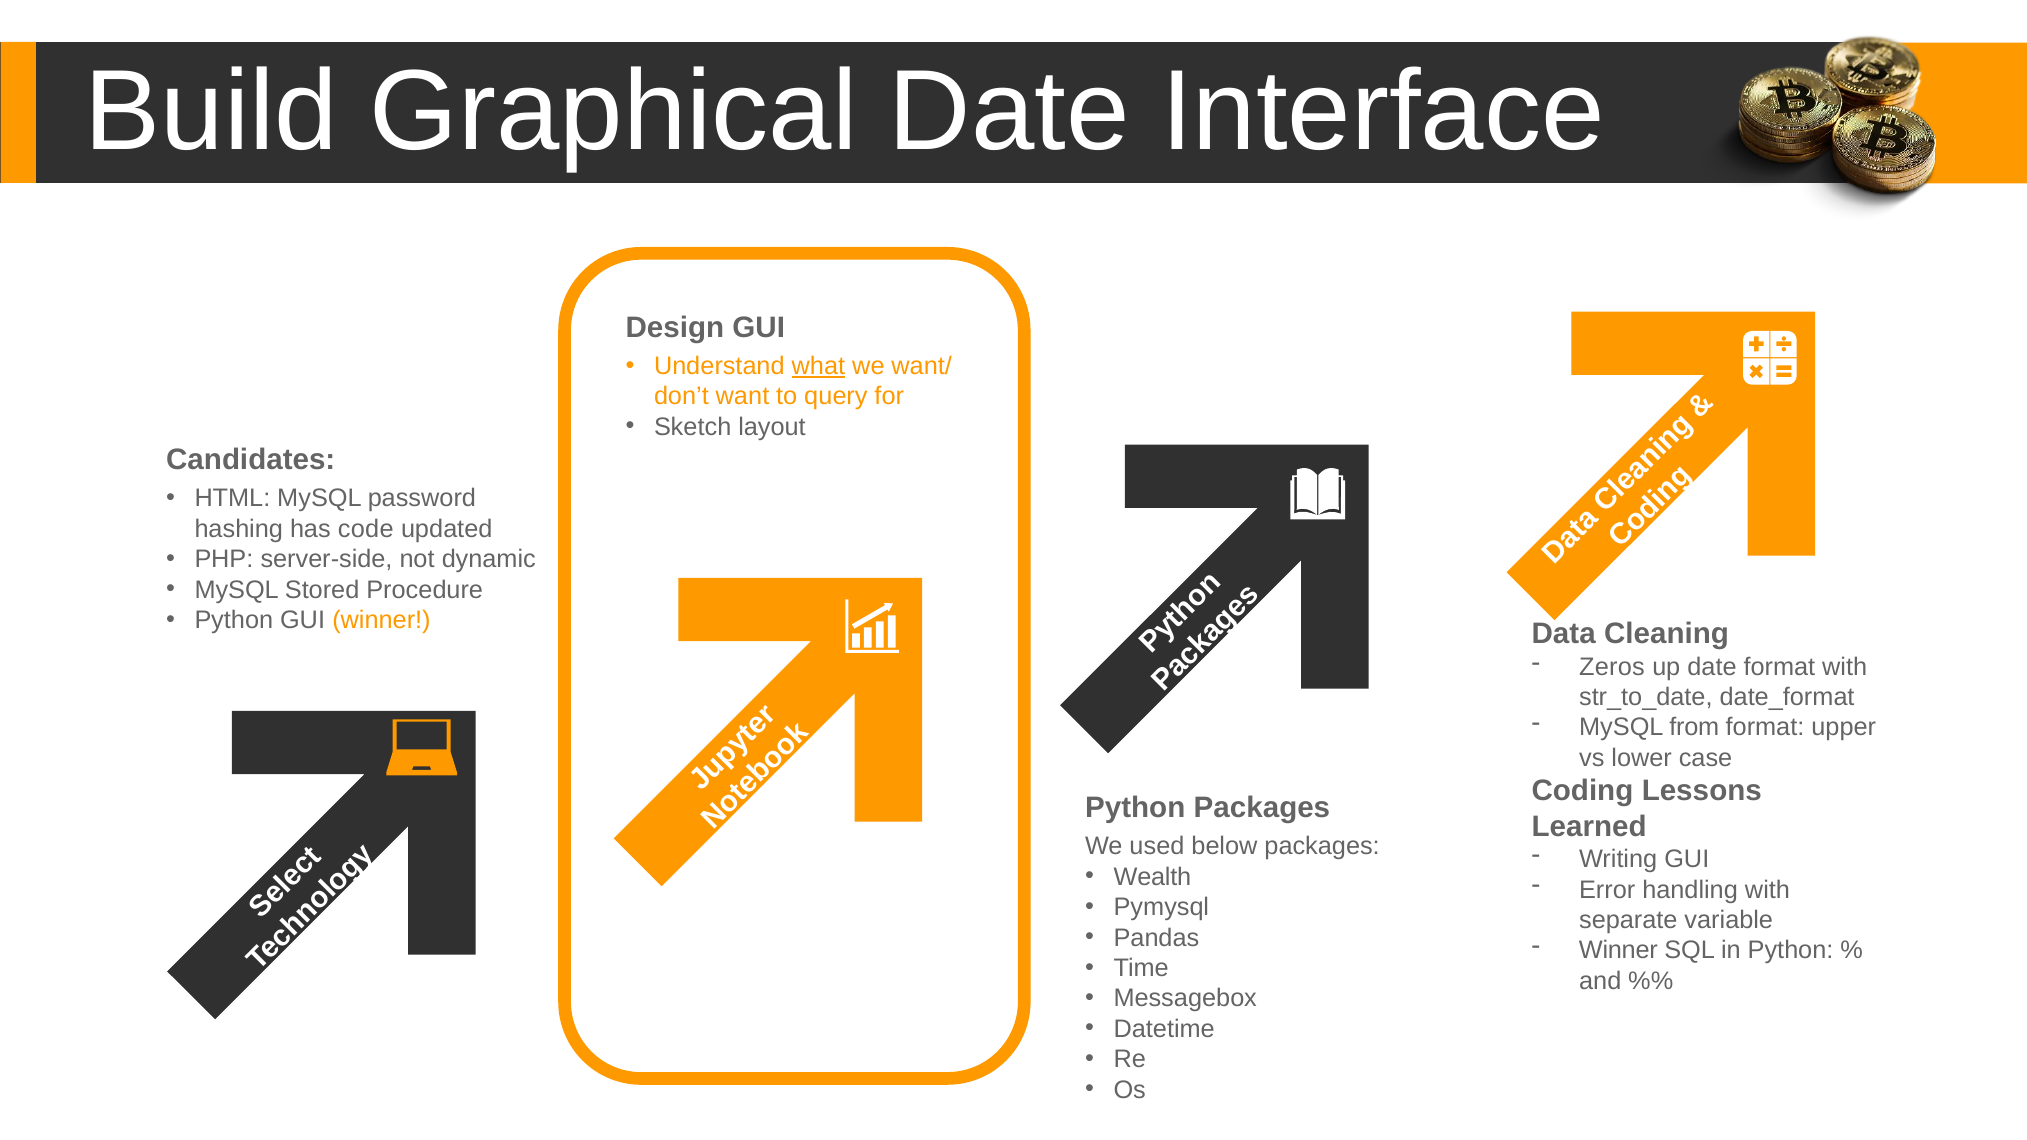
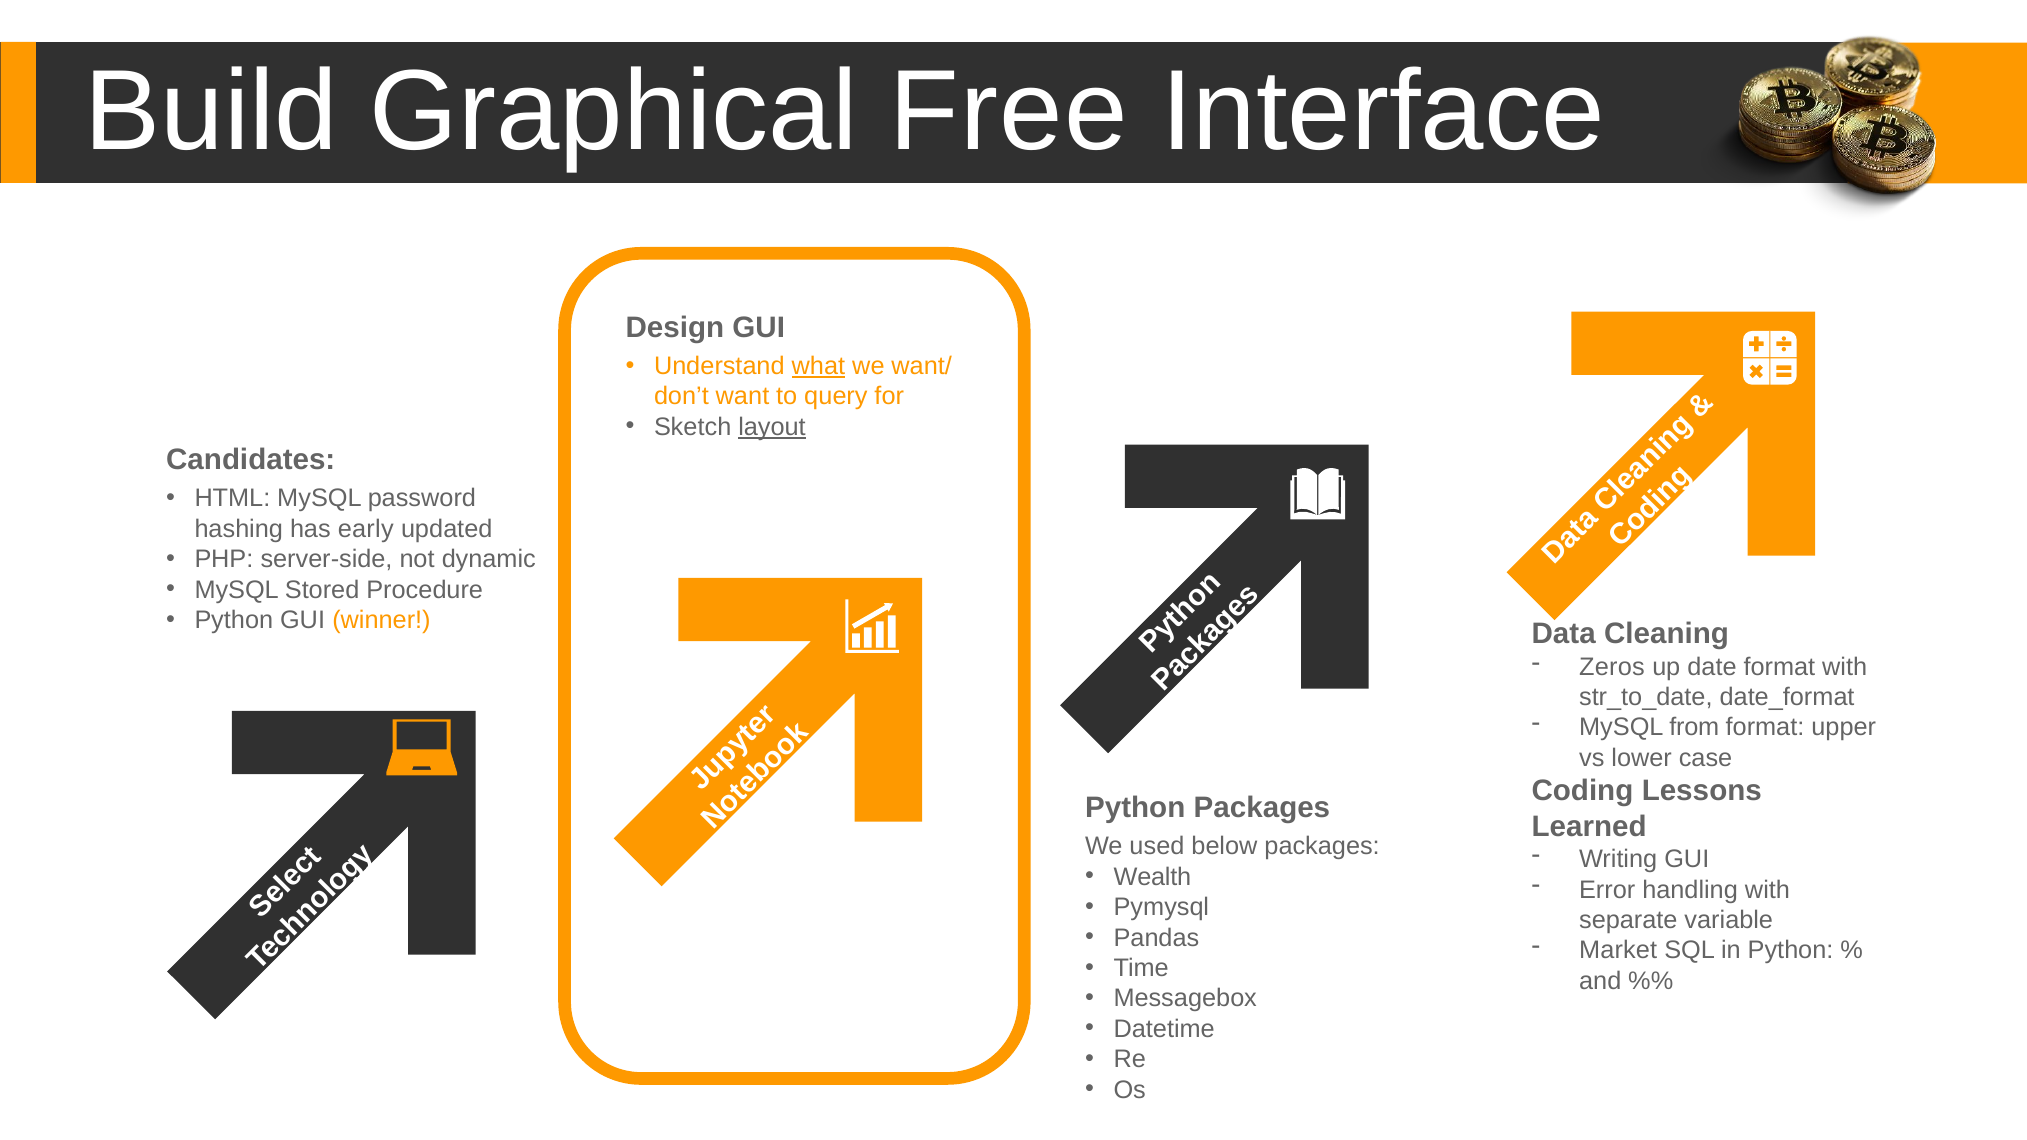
Graphical Date: Date -> Free
layout underline: none -> present
code: code -> early
Winner at (1618, 951): Winner -> Market
